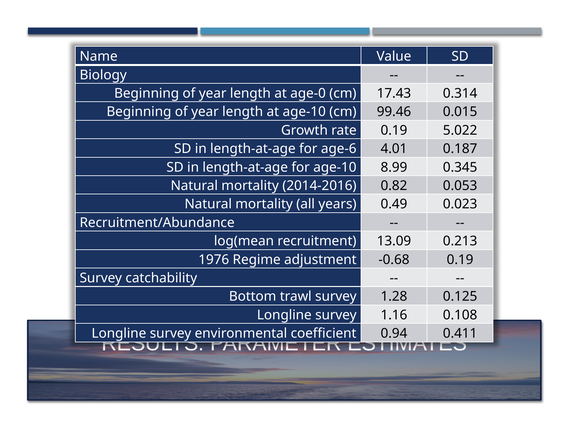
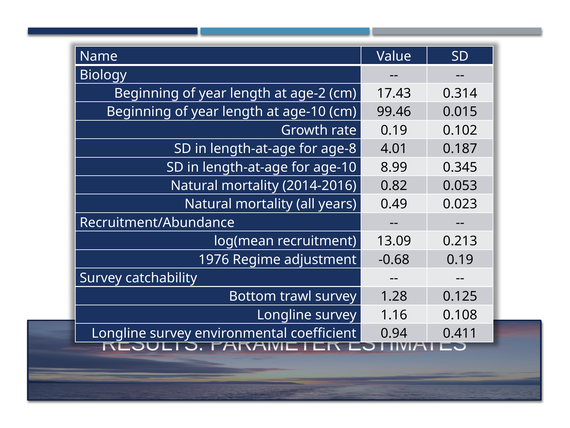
age-0: age-0 -> age-2
5.022: 5.022 -> 0.102
age-6: age-6 -> age-8
